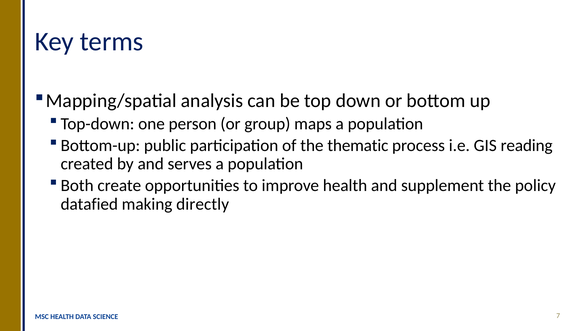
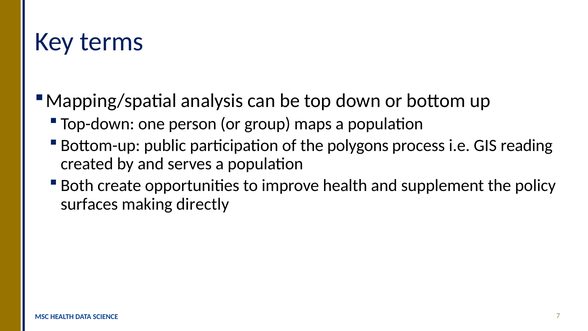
thematic: thematic -> polygons
datafied: datafied -> surfaces
